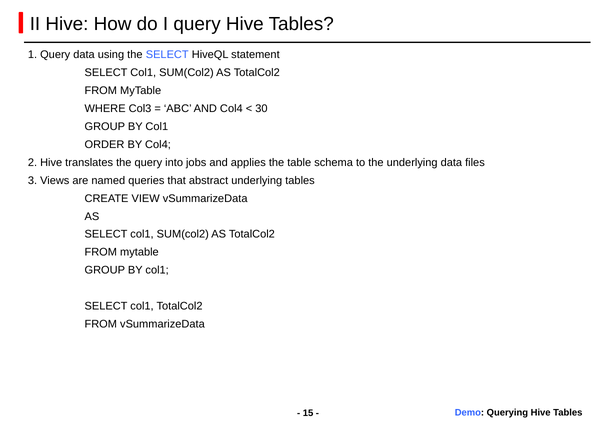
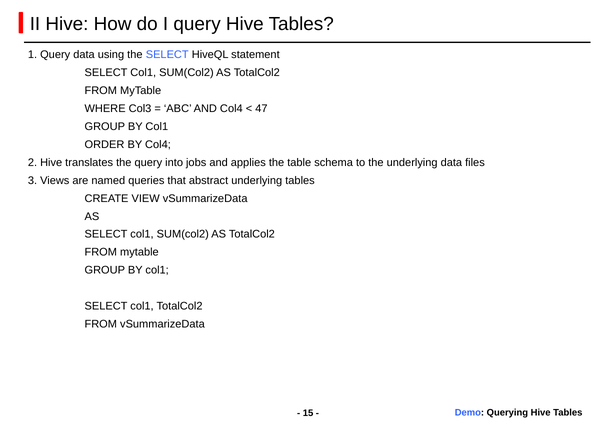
30: 30 -> 47
